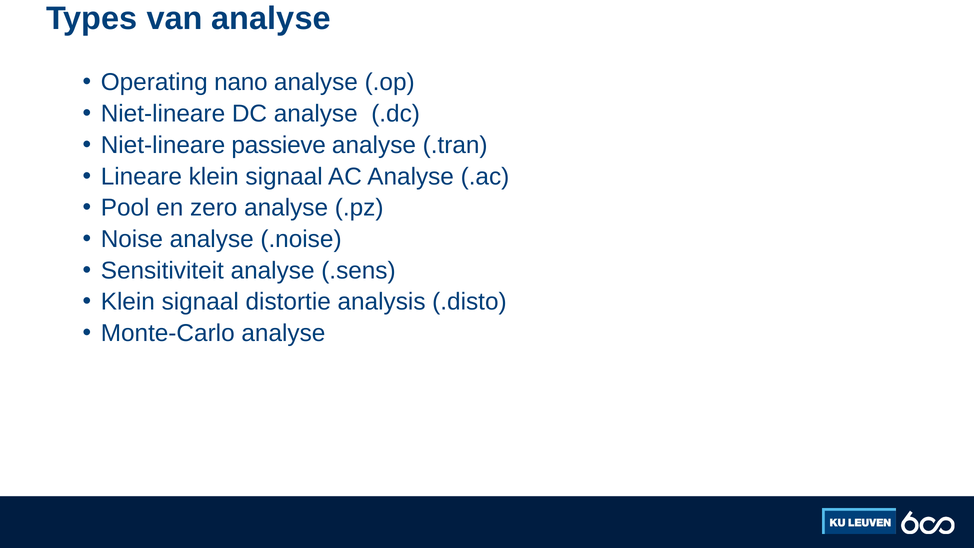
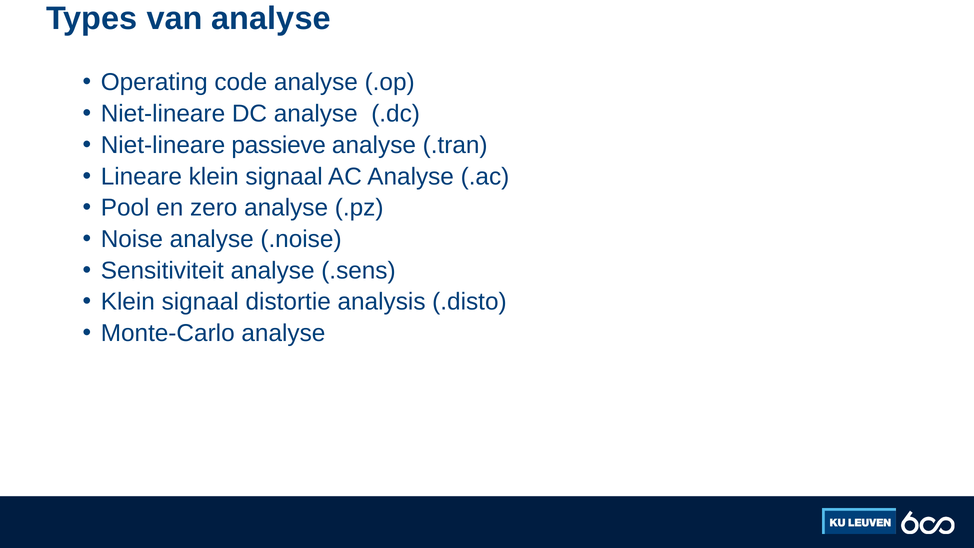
nano: nano -> code
